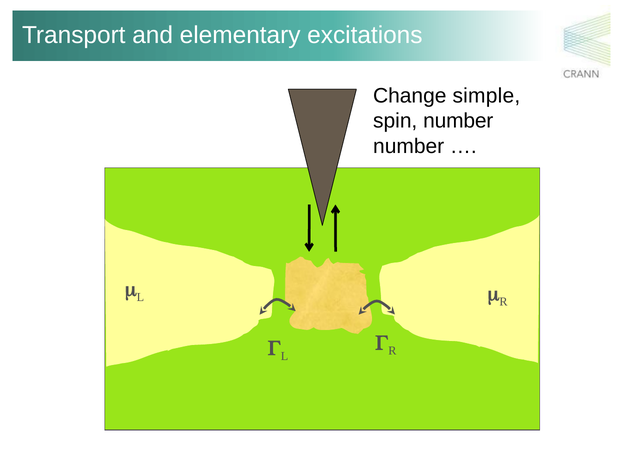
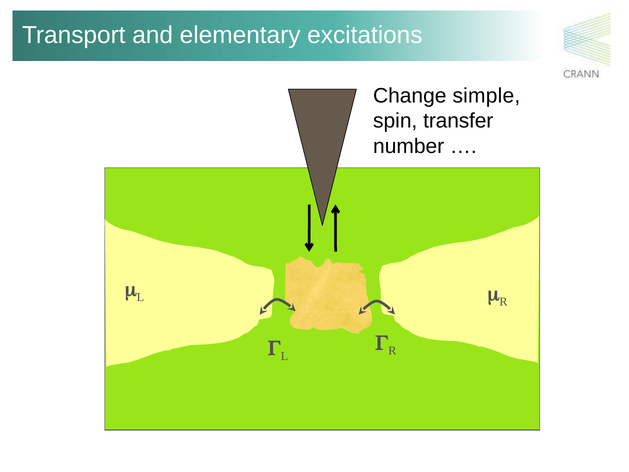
spin number: number -> transfer
